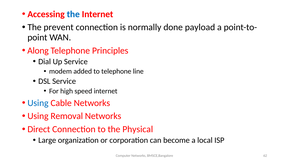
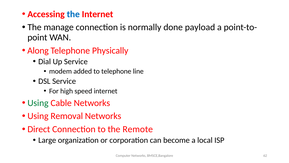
prevent: prevent -> manage
Principles: Principles -> Physically
Using at (38, 103) colour: blue -> green
Physical: Physical -> Remote
